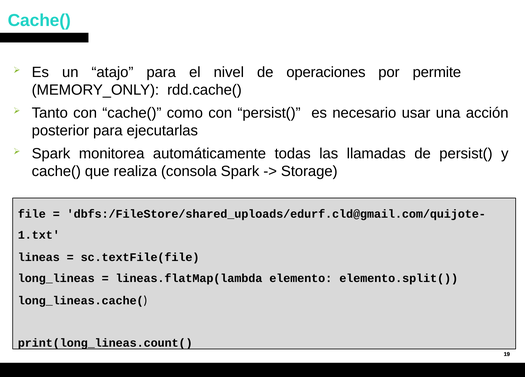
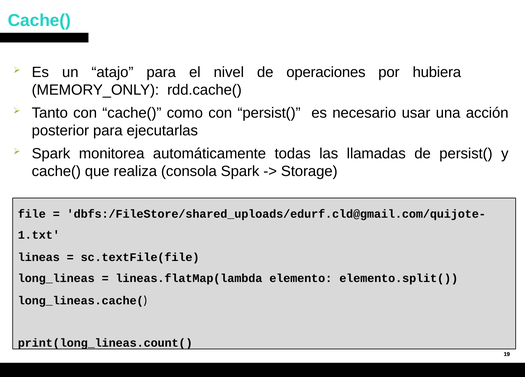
permite: permite -> hubiera
